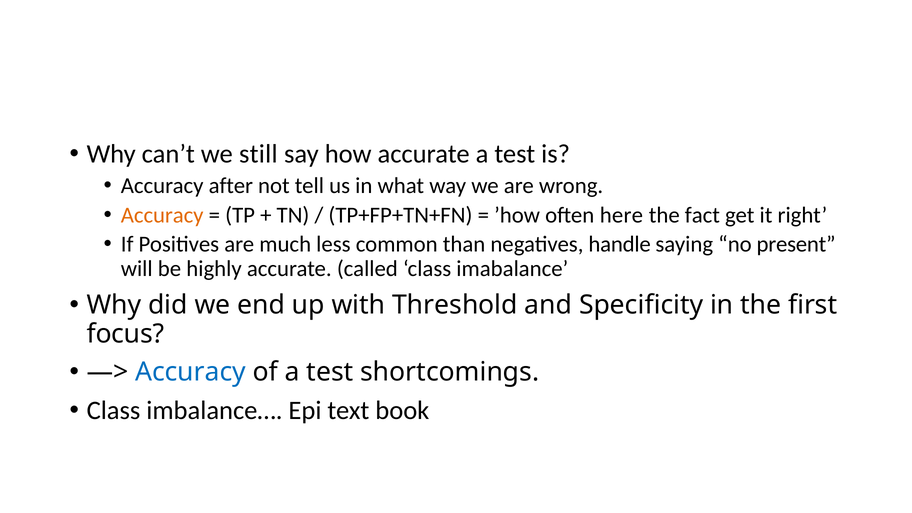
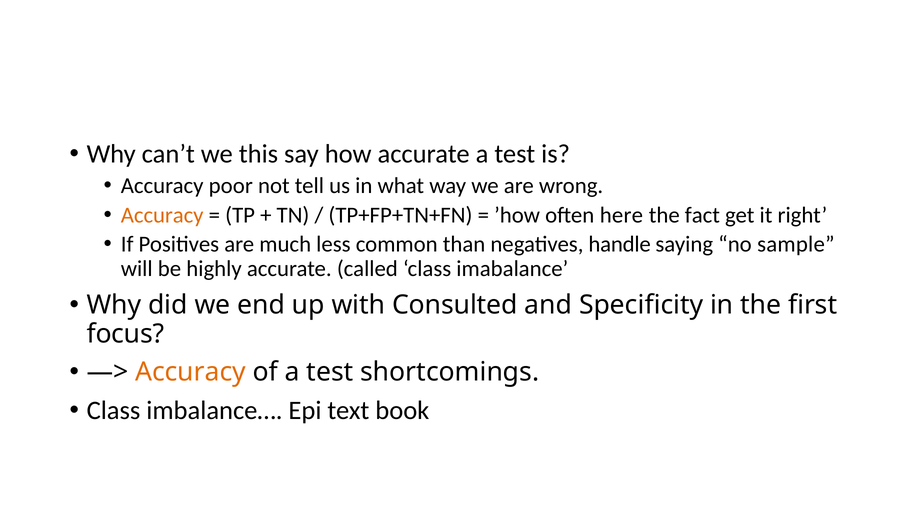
still: still -> this
after: after -> poor
present: present -> sample
Threshold: Threshold -> Consulted
Accuracy at (191, 372) colour: blue -> orange
